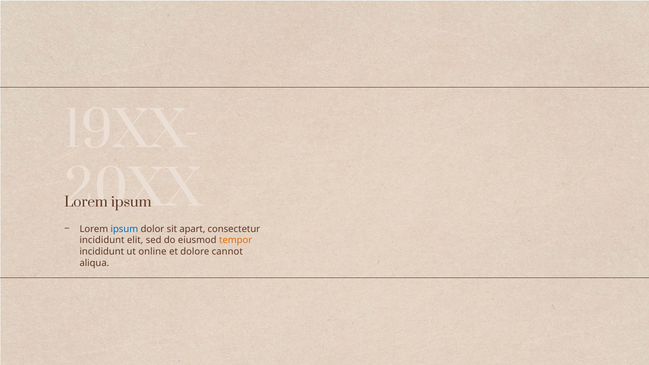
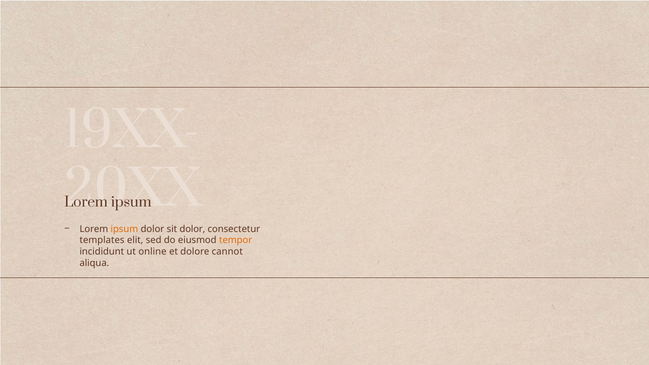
ipsum at (124, 229) colour: blue -> orange
sit apart: apart -> dolor
incididunt at (102, 240): incididunt -> templates
